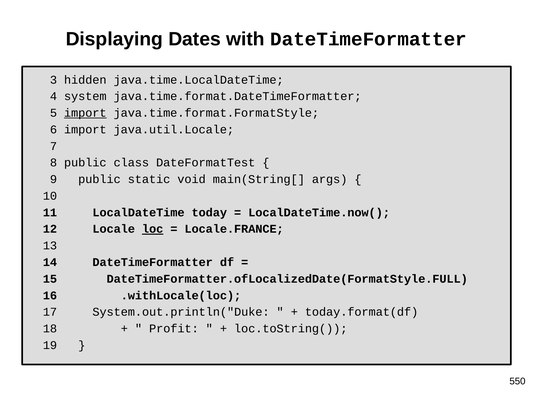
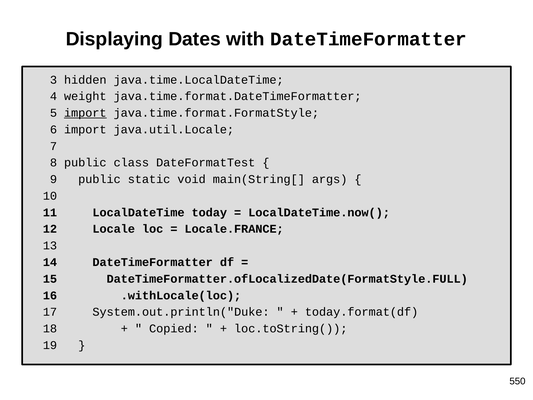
system: system -> weight
loc underline: present -> none
Profit: Profit -> Copied
